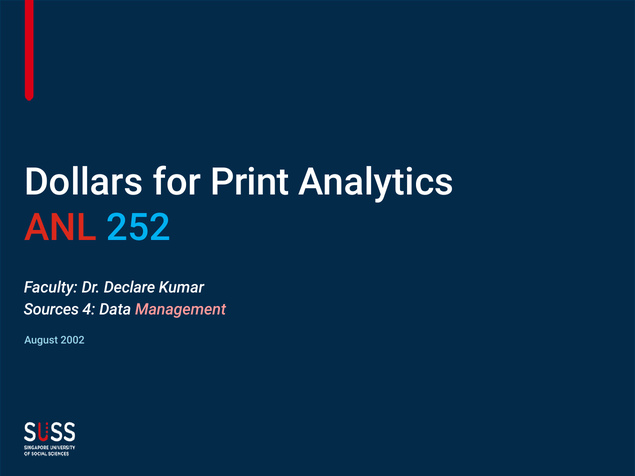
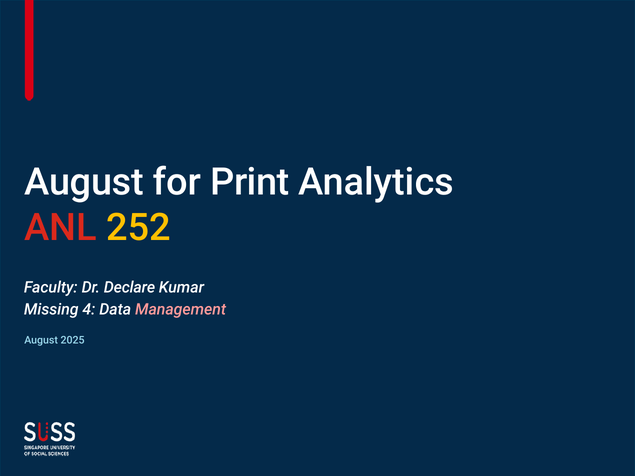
Dollars at (84, 182): Dollars -> August
252 colour: light blue -> yellow
Sources: Sources -> Missing
2002: 2002 -> 2025
